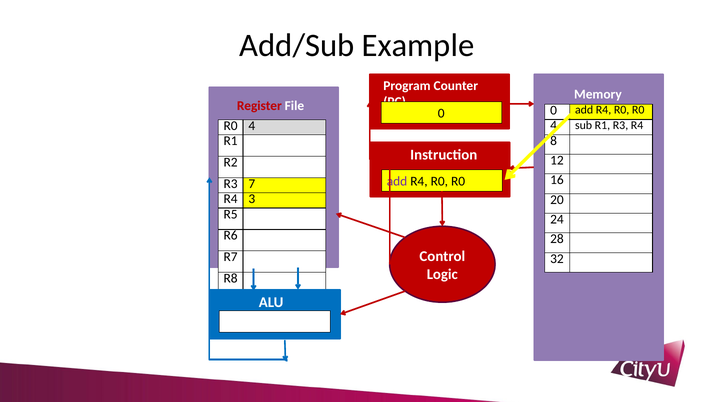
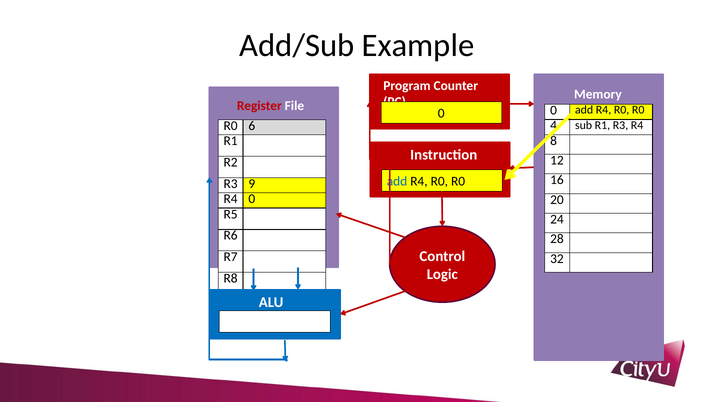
4 at (252, 126): 4 -> 6
add at (397, 181) colour: purple -> blue
7: 7 -> 9
R4 3: 3 -> 0
